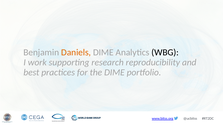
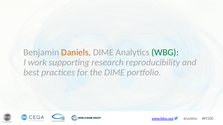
WBG colour: black -> green
